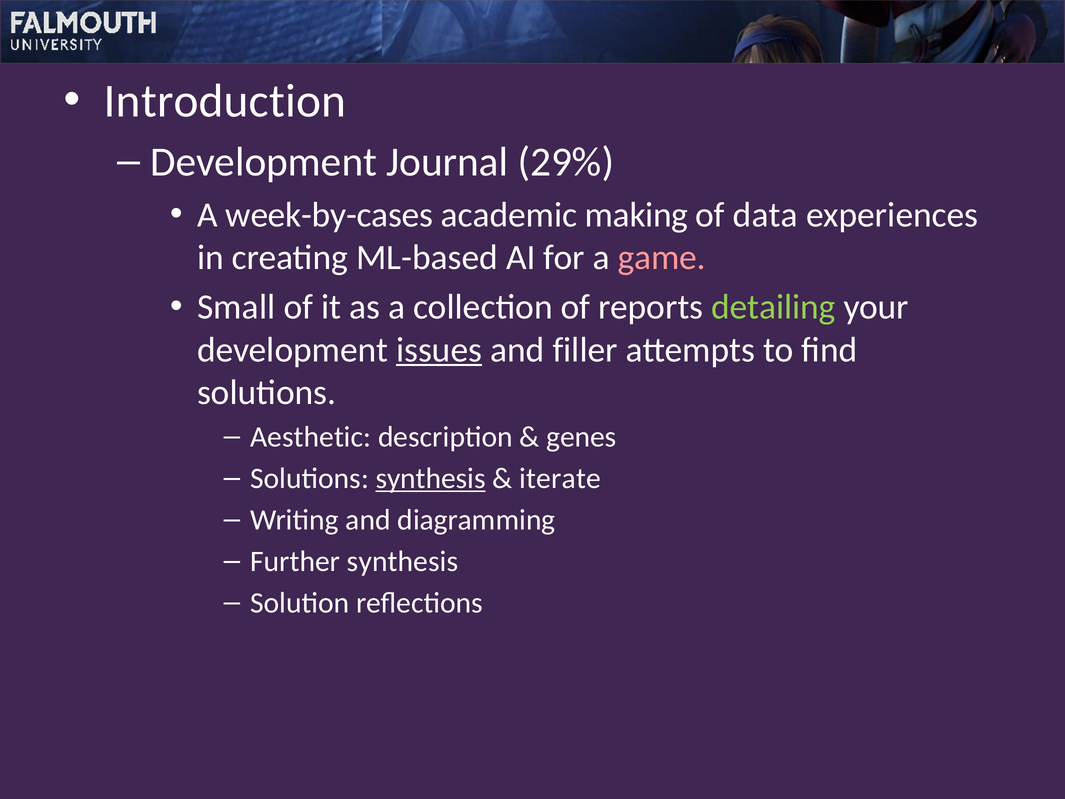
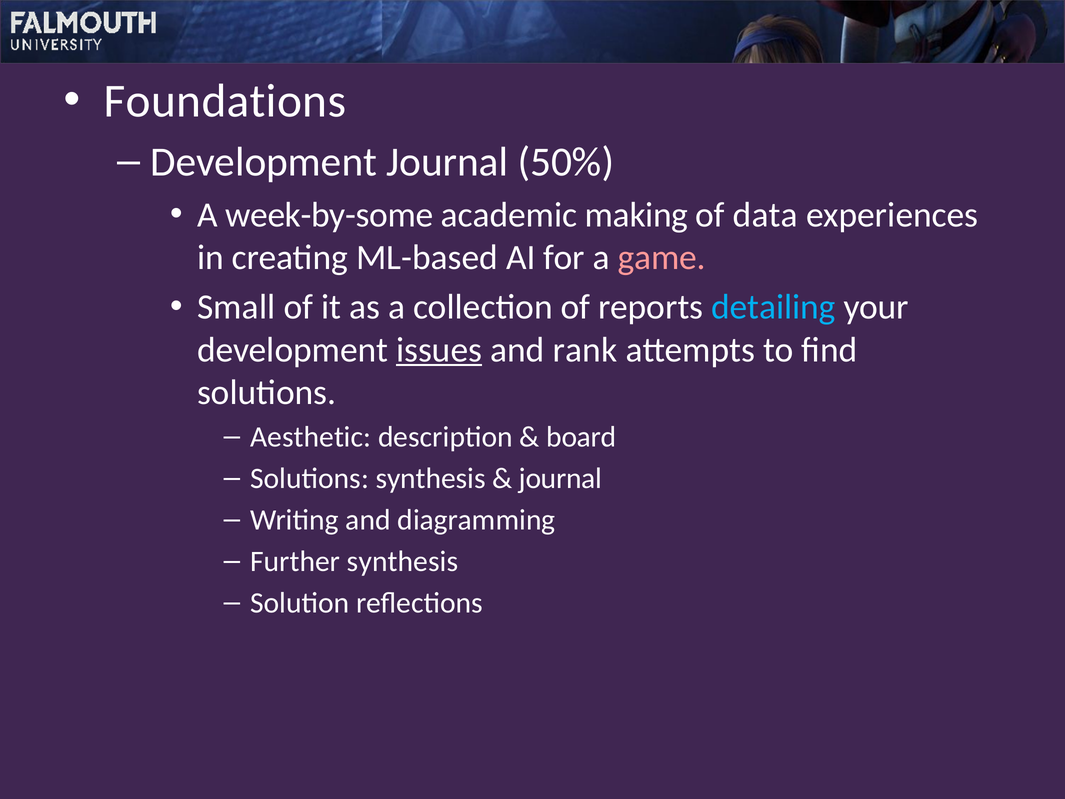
Introduction: Introduction -> Foundations
29%: 29% -> 50%
week-by-cases: week-by-cases -> week-by-some
detailing colour: light green -> light blue
filler: filler -> rank
genes: genes -> board
synthesis at (431, 478) underline: present -> none
iterate at (560, 478): iterate -> journal
